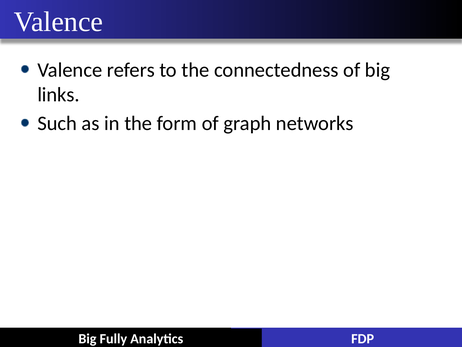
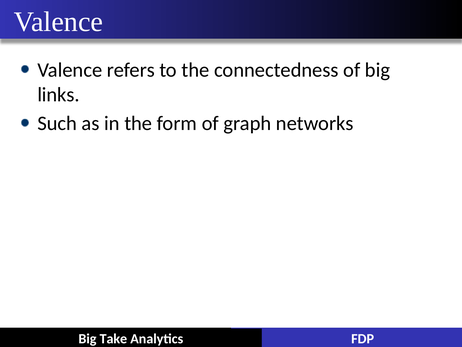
Fully: Fully -> Take
